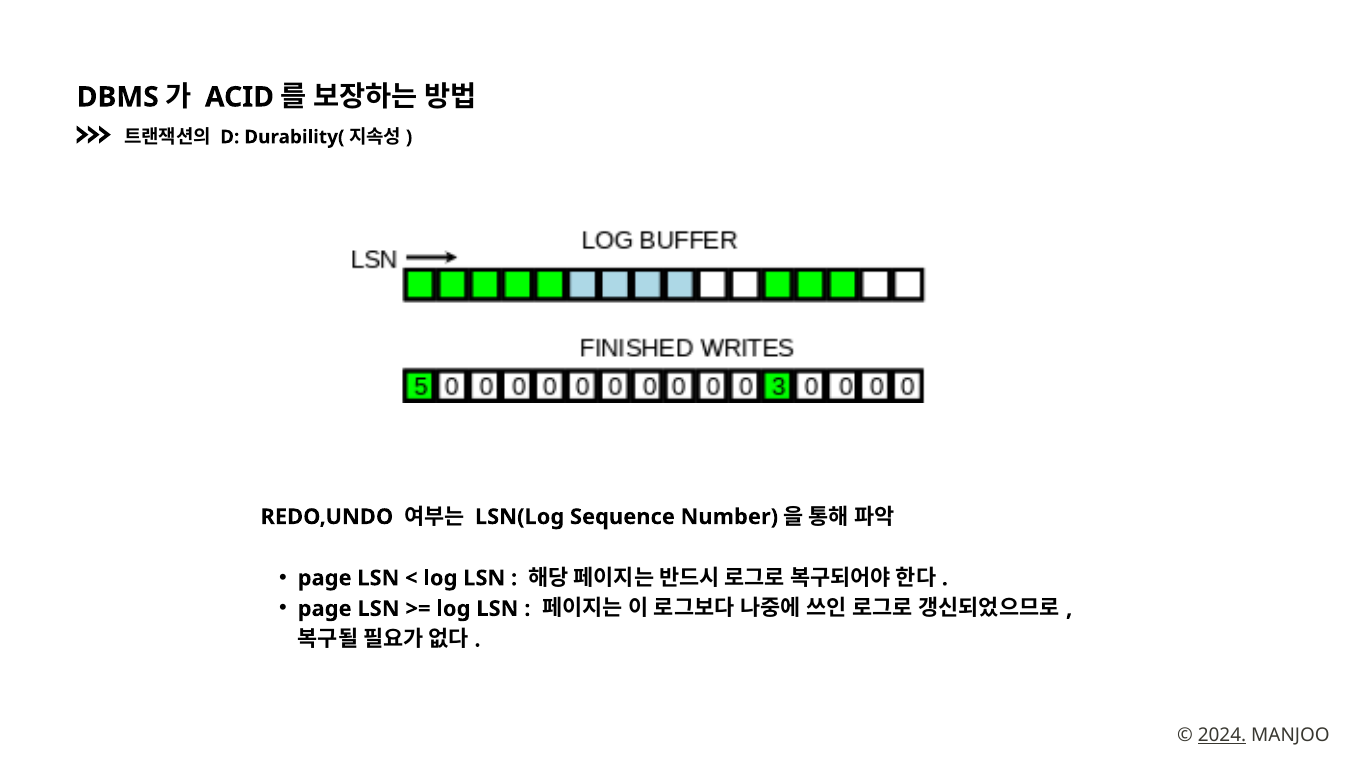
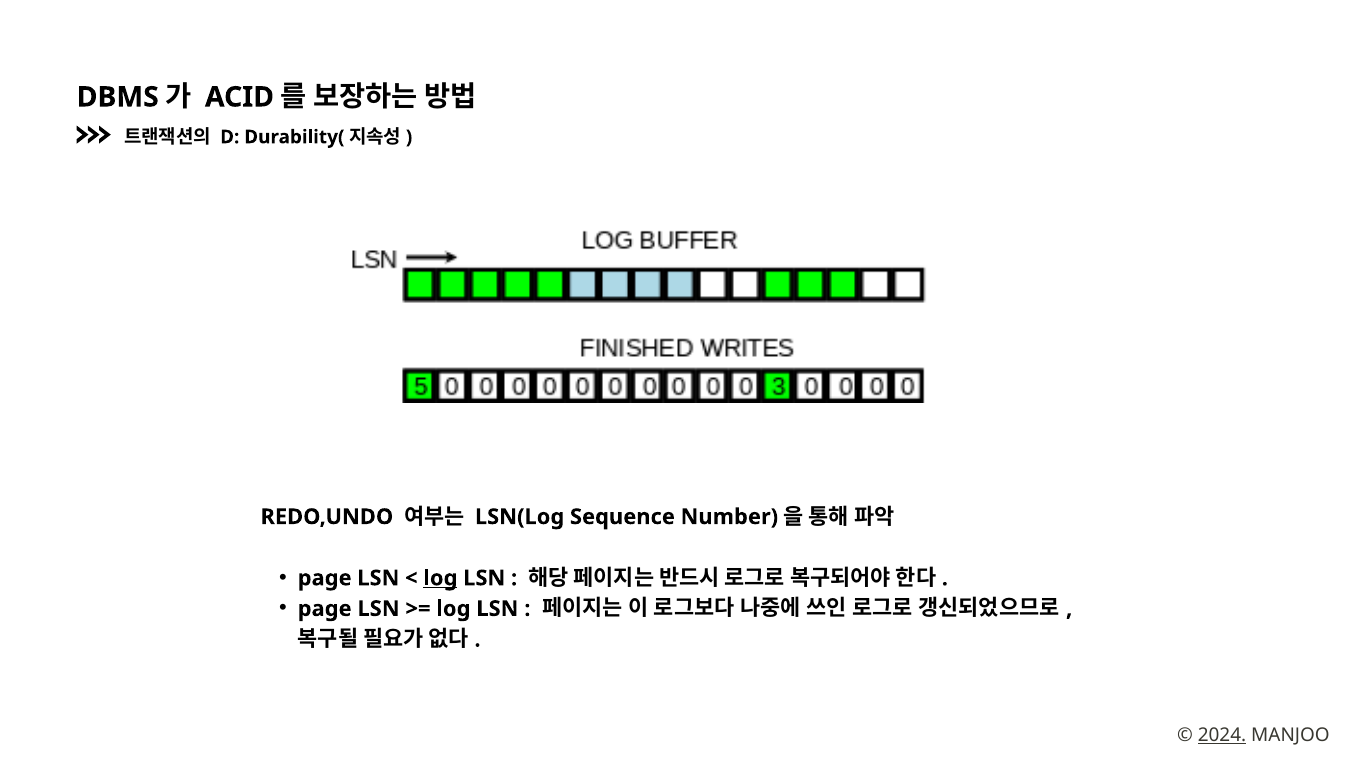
log at (440, 578) underline: none -> present
